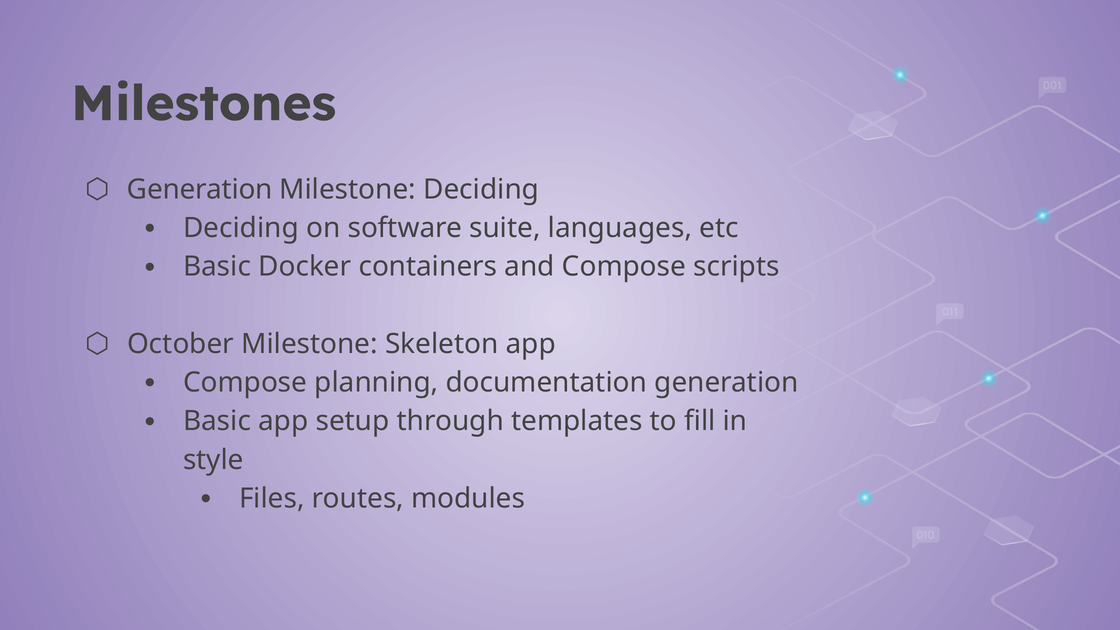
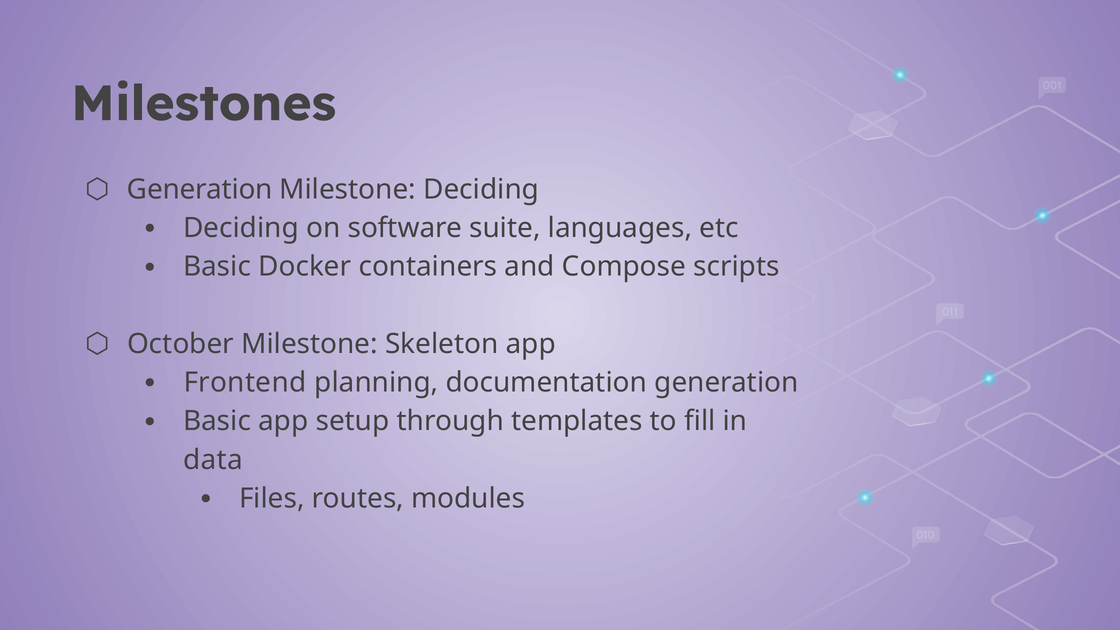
Compose at (245, 383): Compose -> Frontend
style: style -> data
